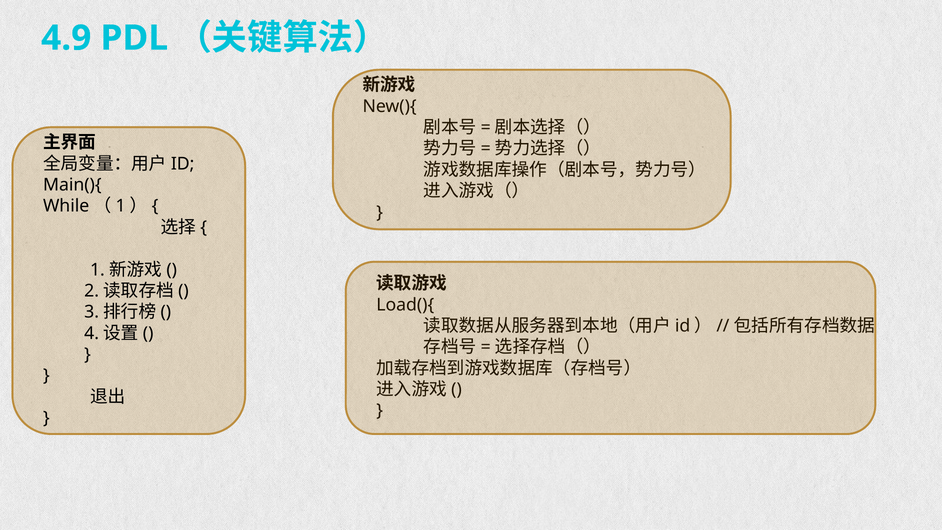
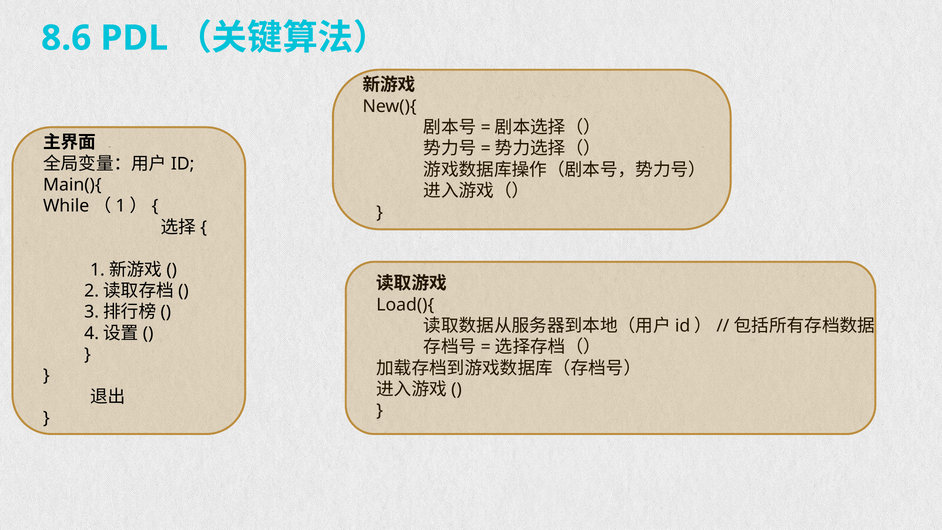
4.9: 4.9 -> 8.6
